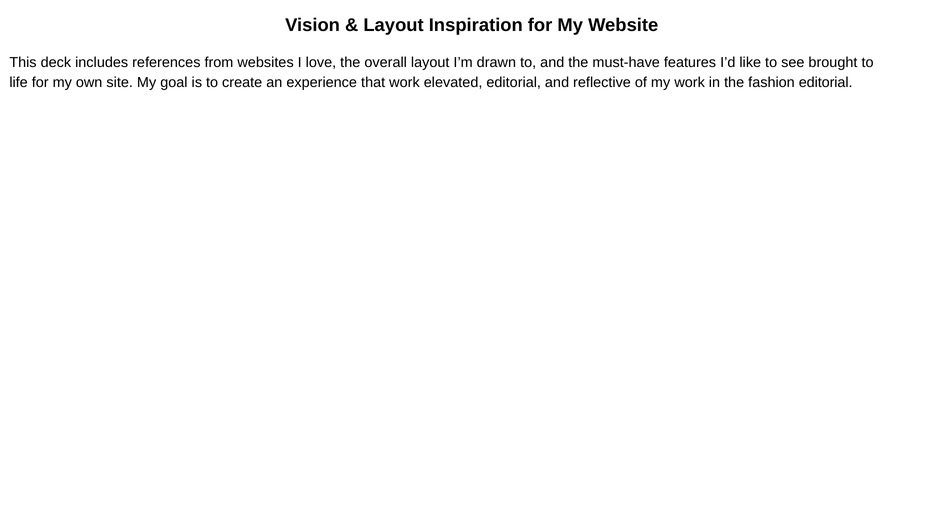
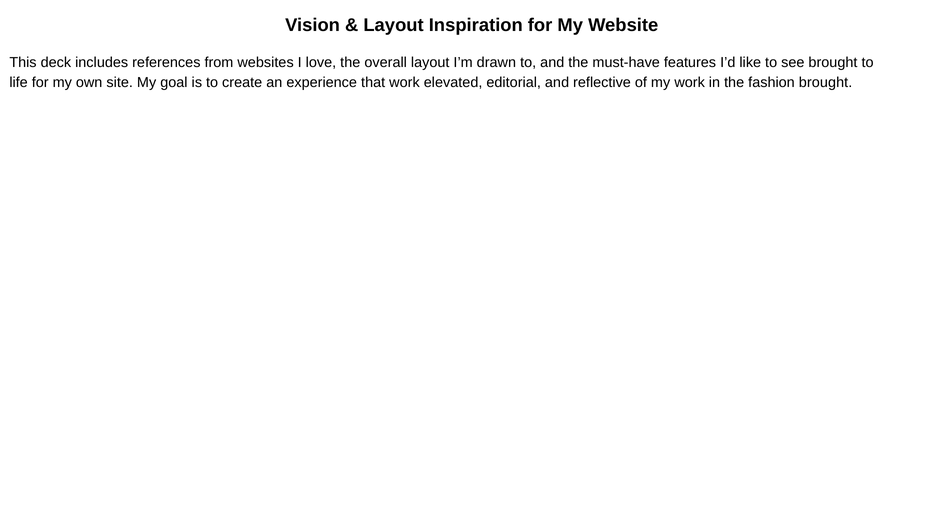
fashion editorial: editorial -> brought
